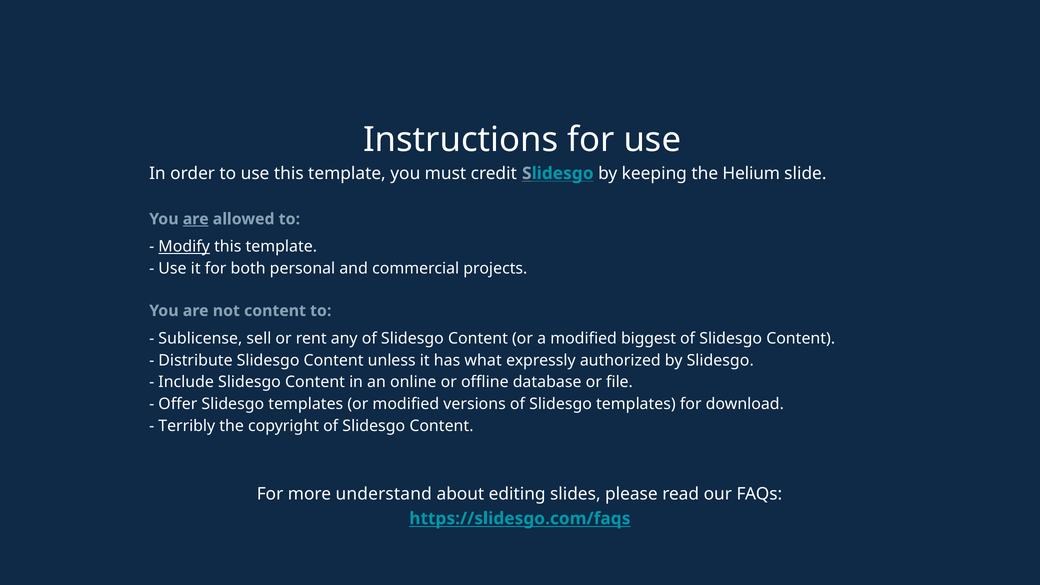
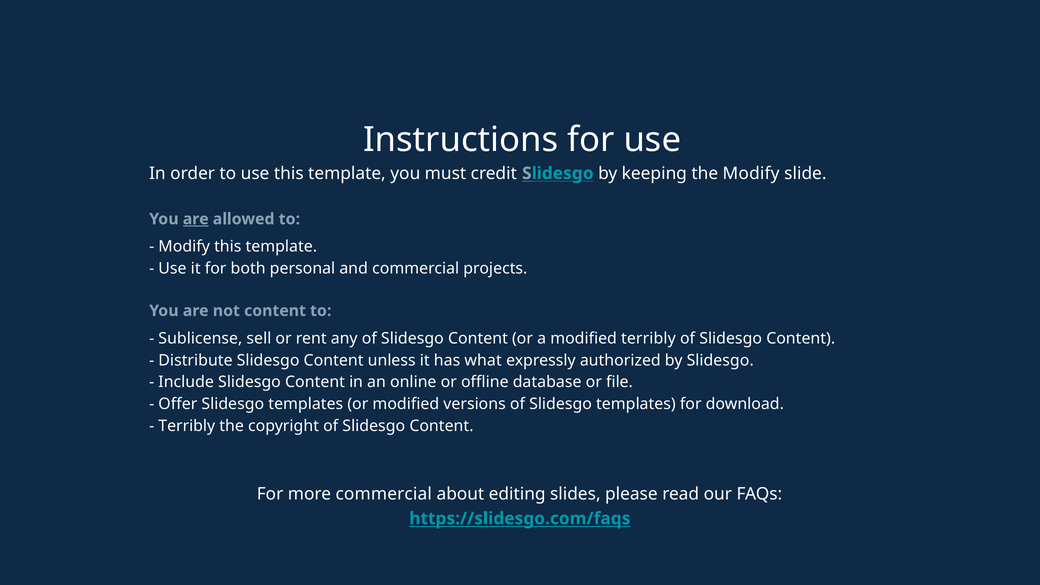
the Helium: Helium -> Modify
Modify at (184, 247) underline: present -> none
modified biggest: biggest -> terribly
more understand: understand -> commercial
